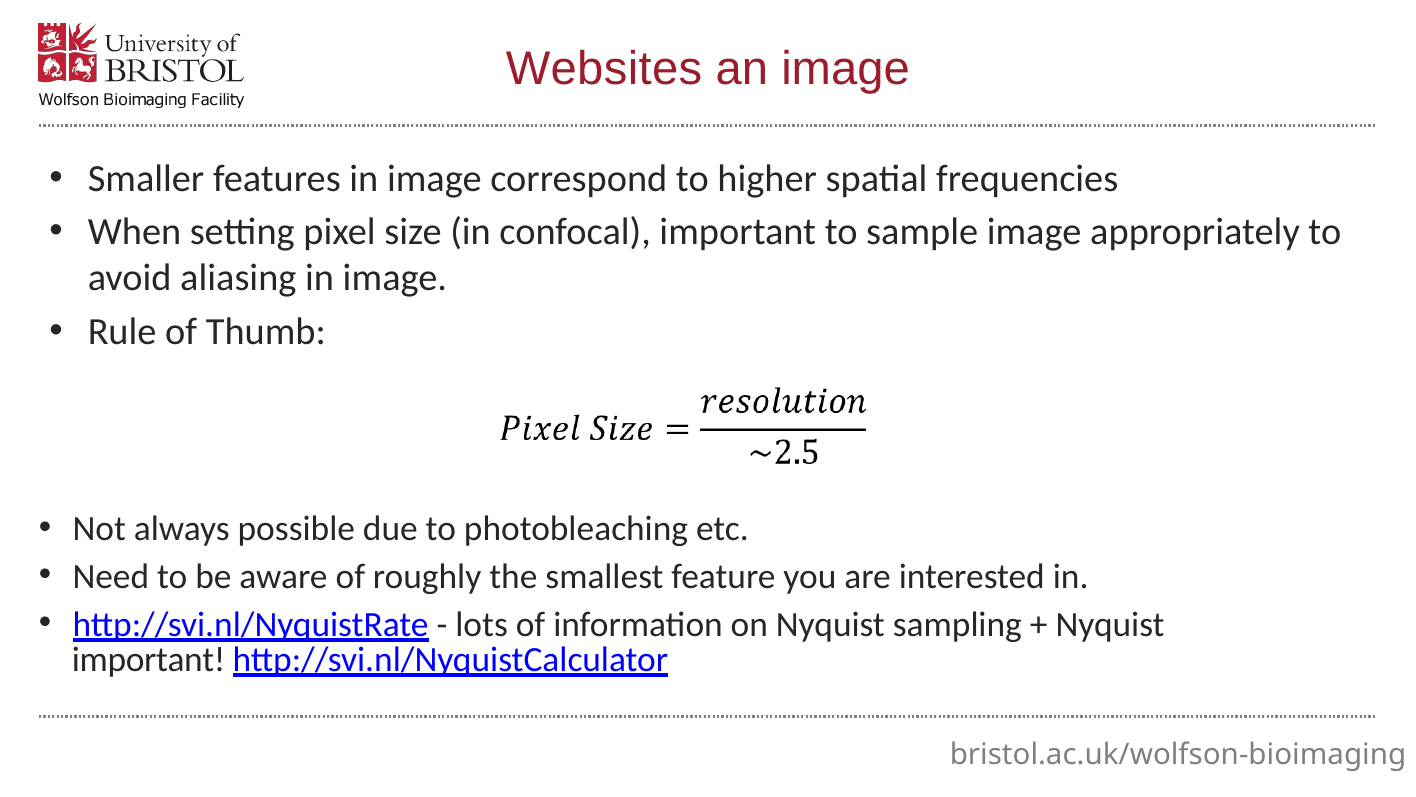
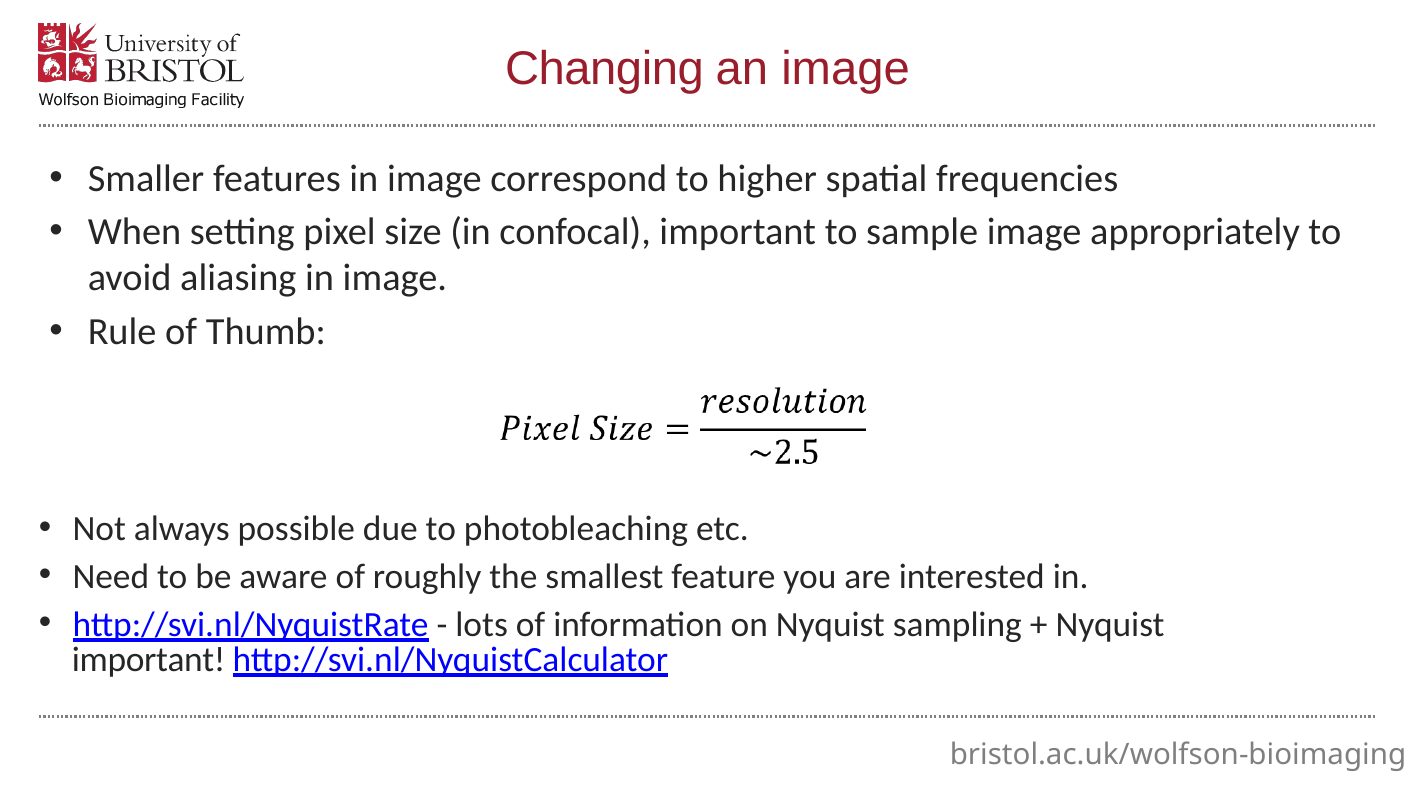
Websites: Websites -> Changing
